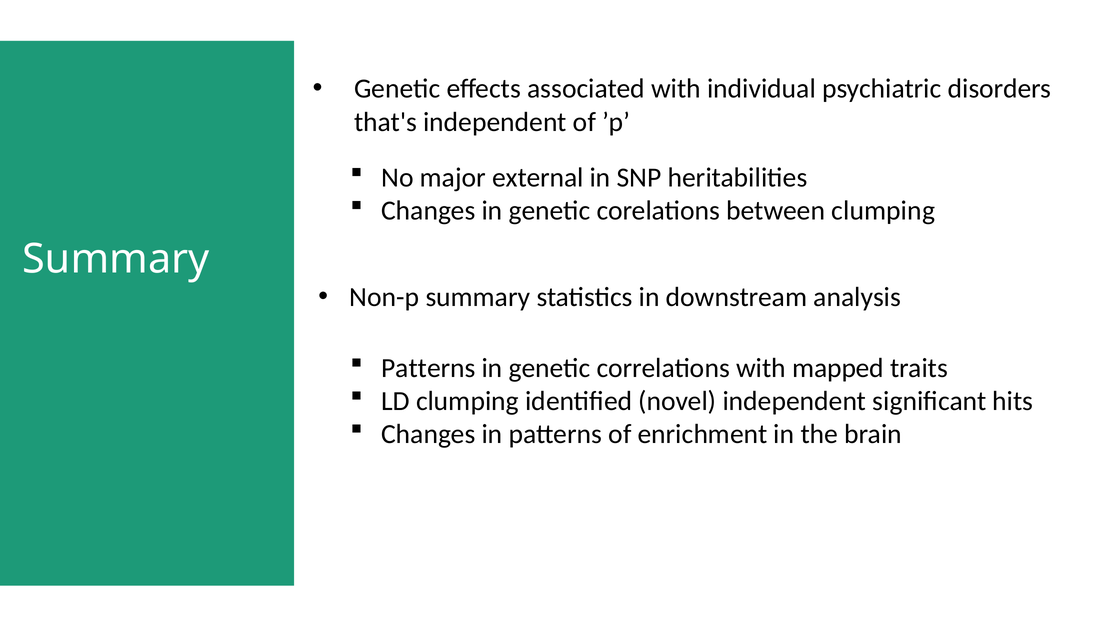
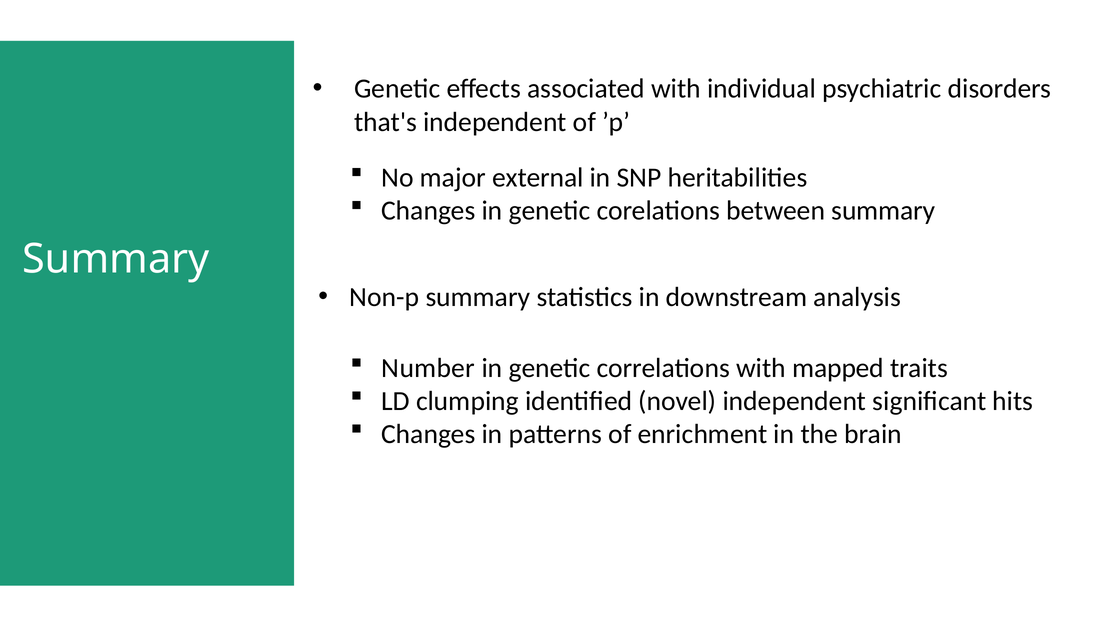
between clumping: clumping -> summary
Patterns at (428, 368): Patterns -> Number
